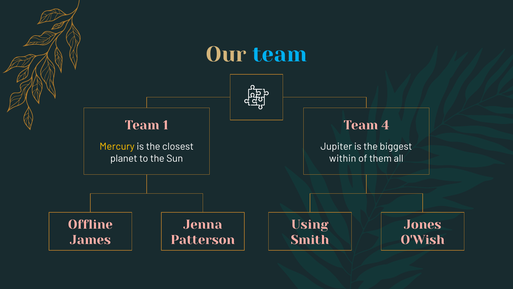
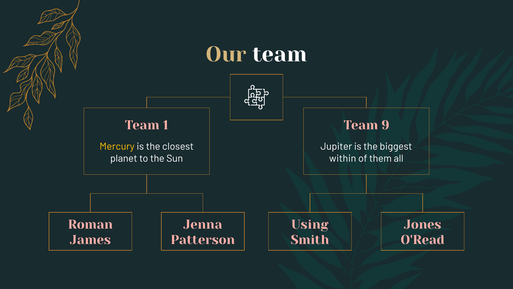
team at (280, 54) colour: light blue -> white
4: 4 -> 9
Offline: Offline -> Roman
O'Wish: O'Wish -> O'Read
